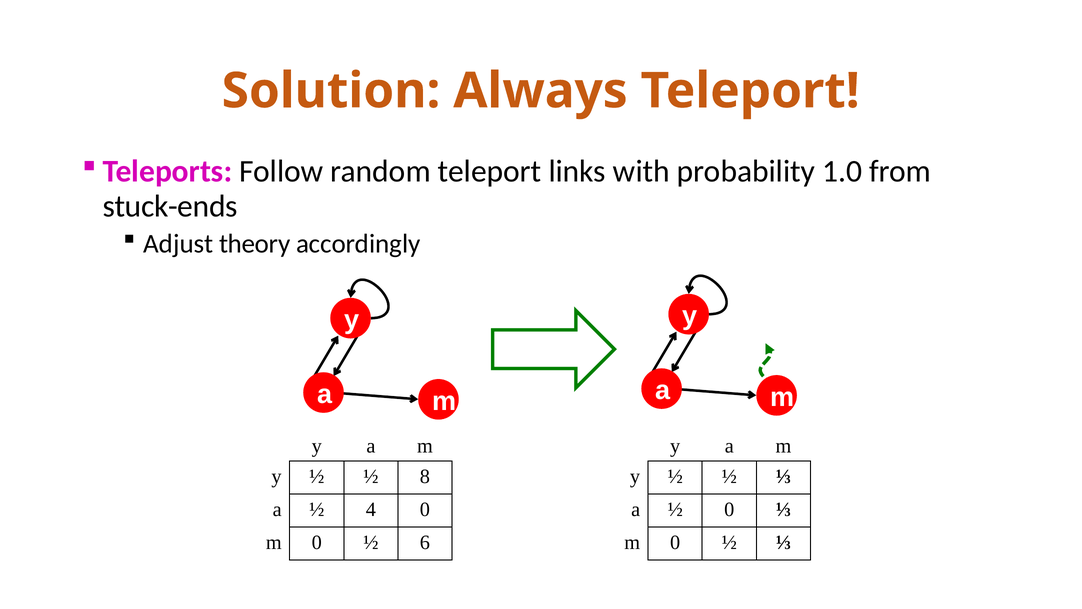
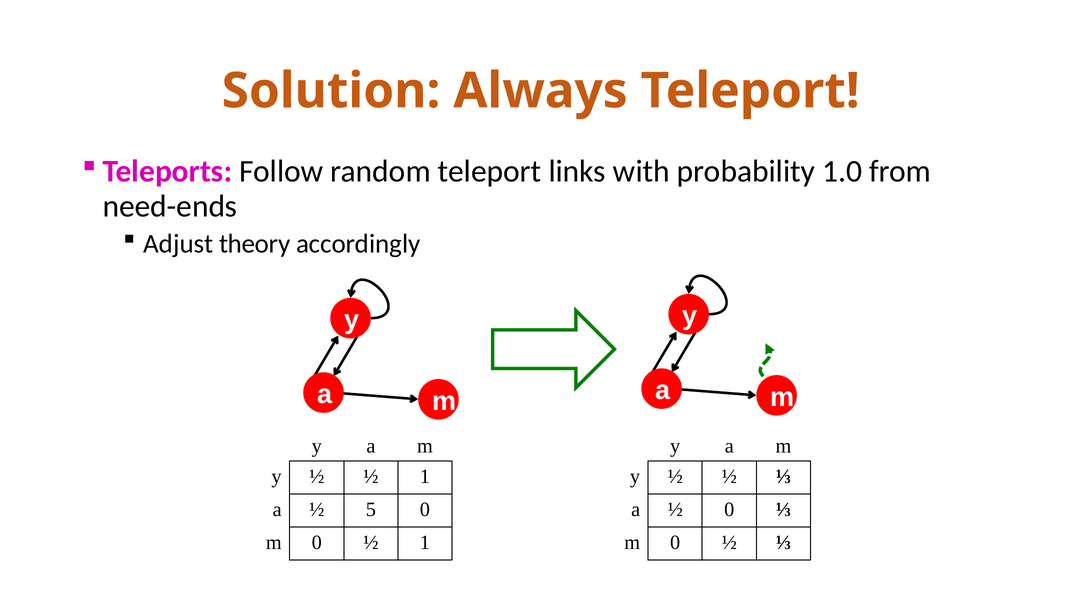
stuck-ends: stuck-ends -> need-ends
½ ½ 8: 8 -> 1
4: 4 -> 5
0 ½ 6: 6 -> 1
